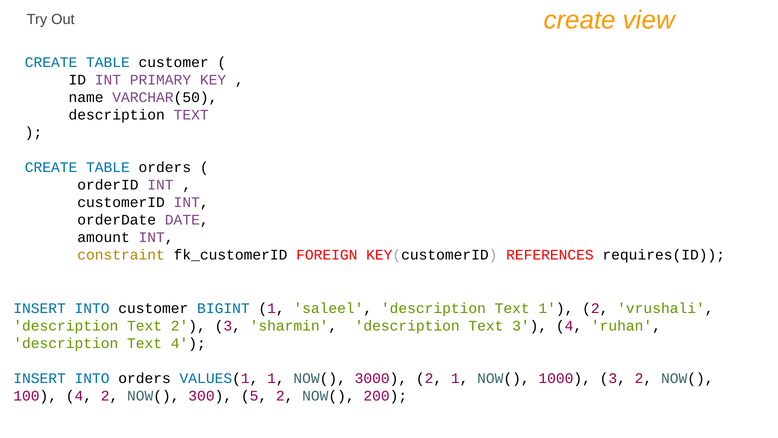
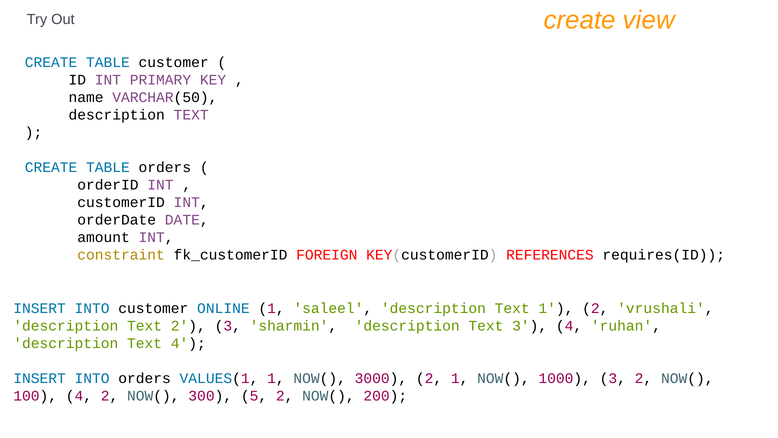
BIGINT: BIGINT -> ONLINE
